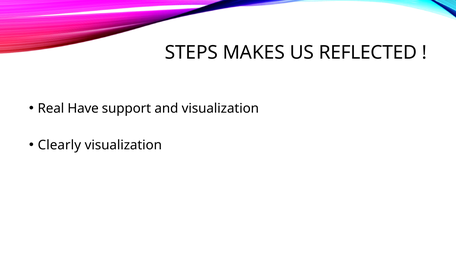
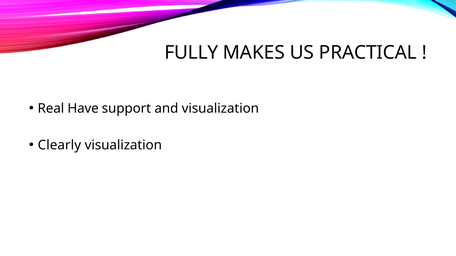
STEPS: STEPS -> FULLY
REFLECTED: REFLECTED -> PRACTICAL
